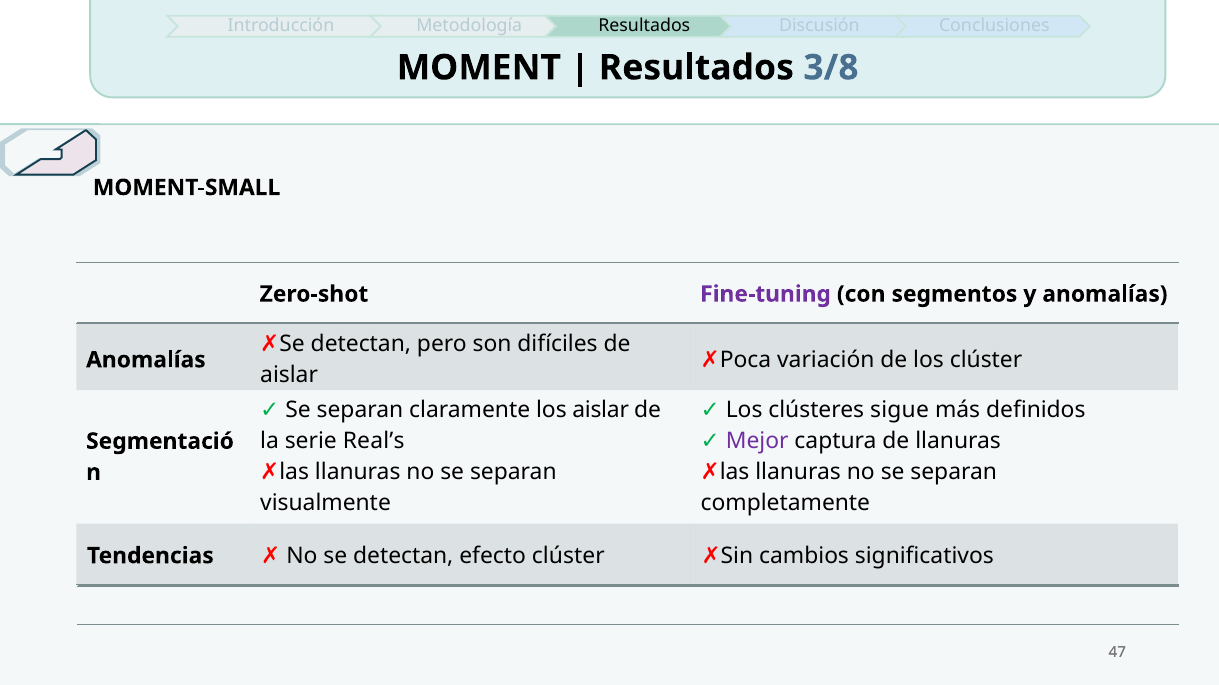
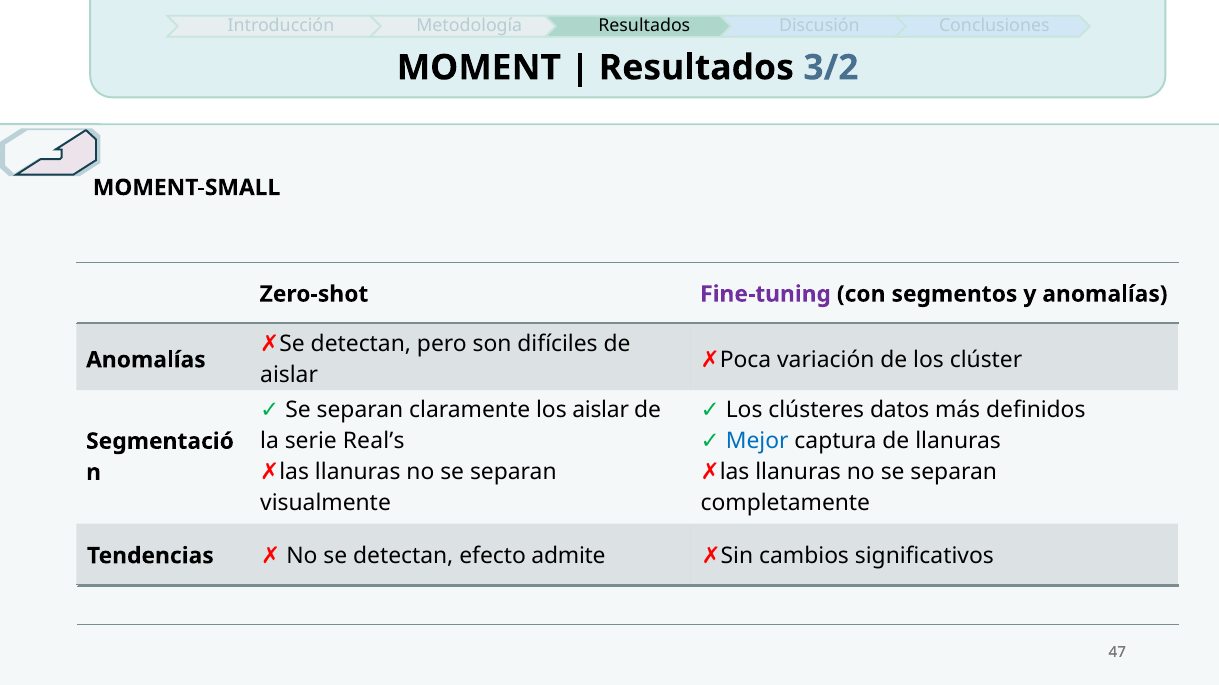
3/8: 3/8 -> 3/2
sigue: sigue -> datos
Mejor colour: purple -> blue
efecto clúster: clúster -> admite
